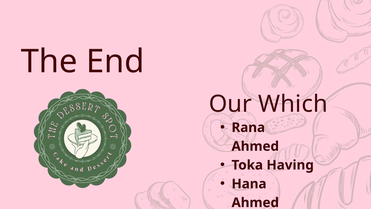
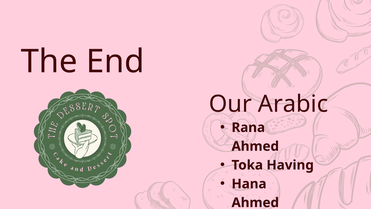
Which: Which -> Arabic
